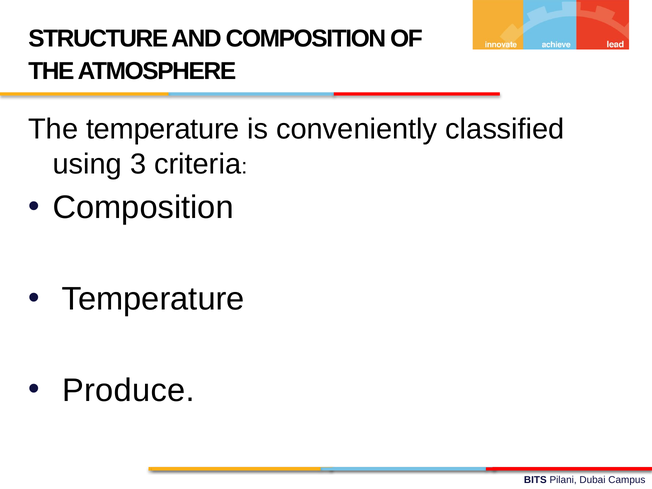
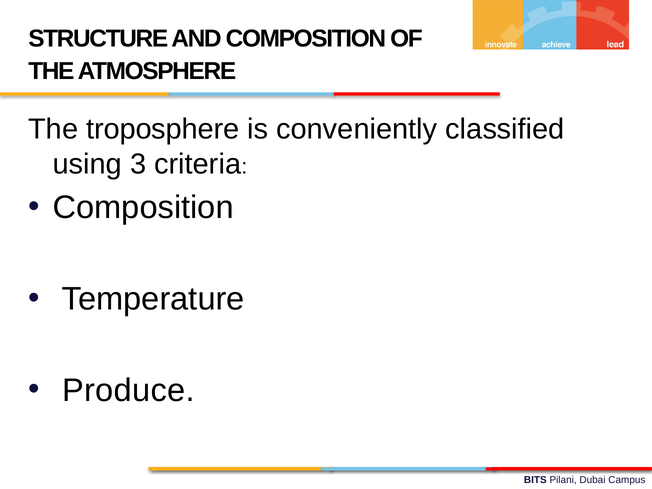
The temperature: temperature -> troposphere
